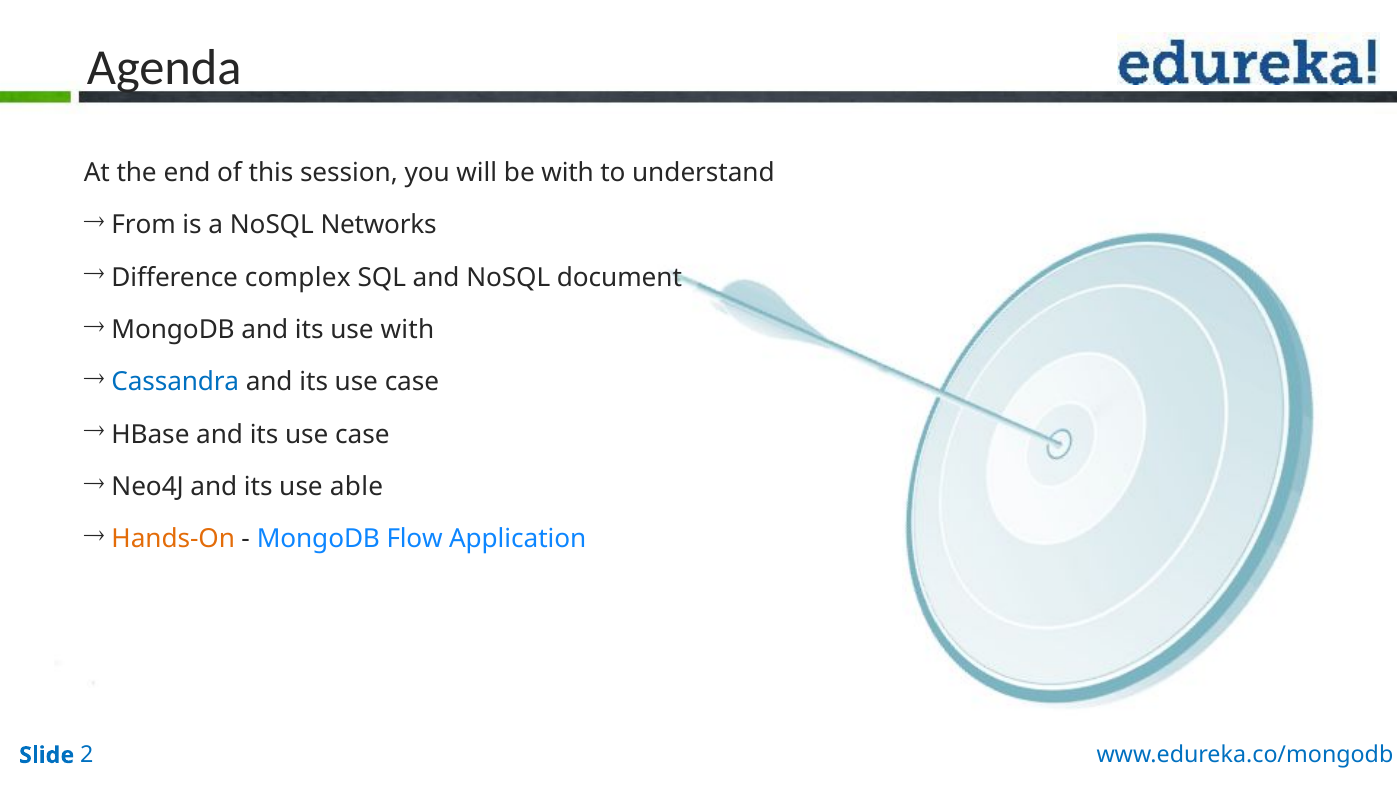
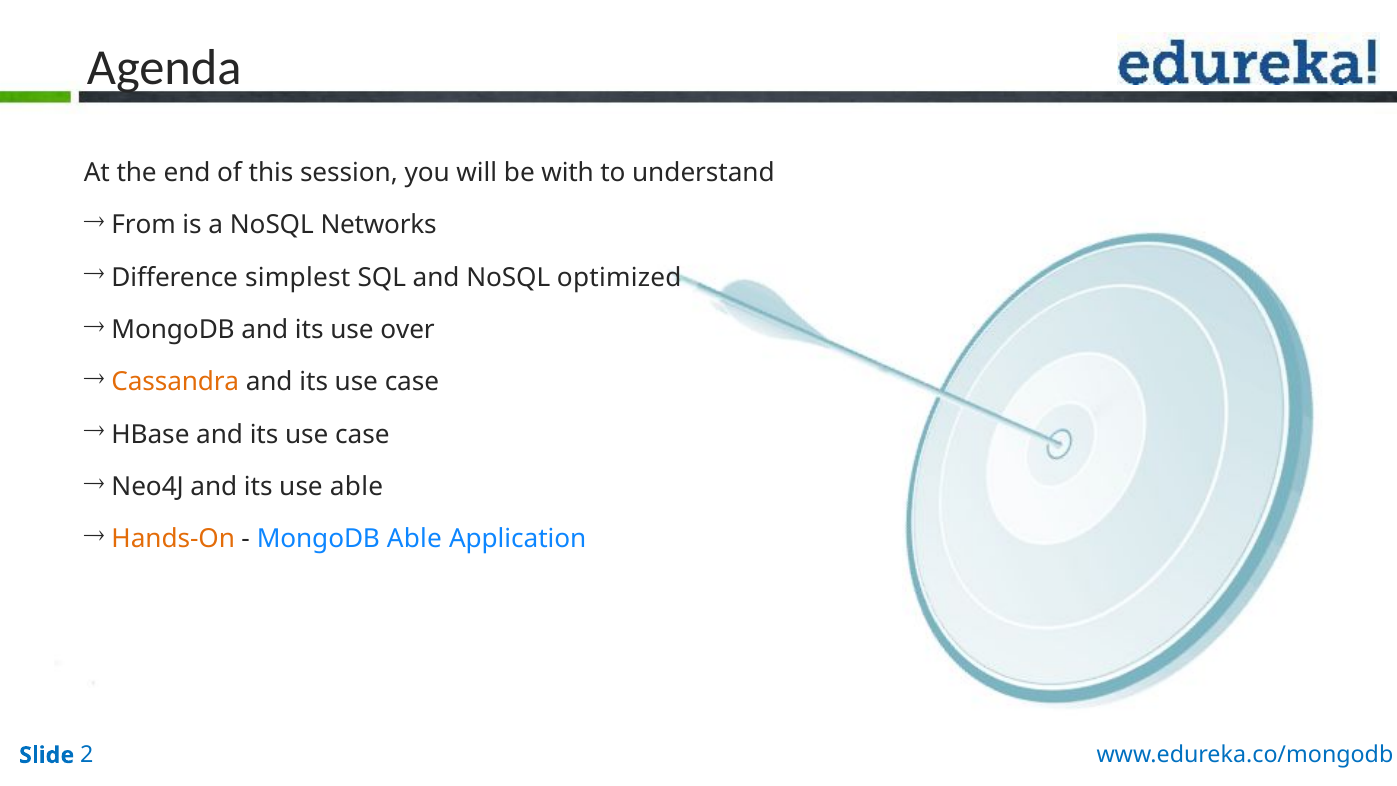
complex: complex -> simplest
document: document -> optimized
use with: with -> over
Cassandra colour: blue -> orange
MongoDB Flow: Flow -> Able
